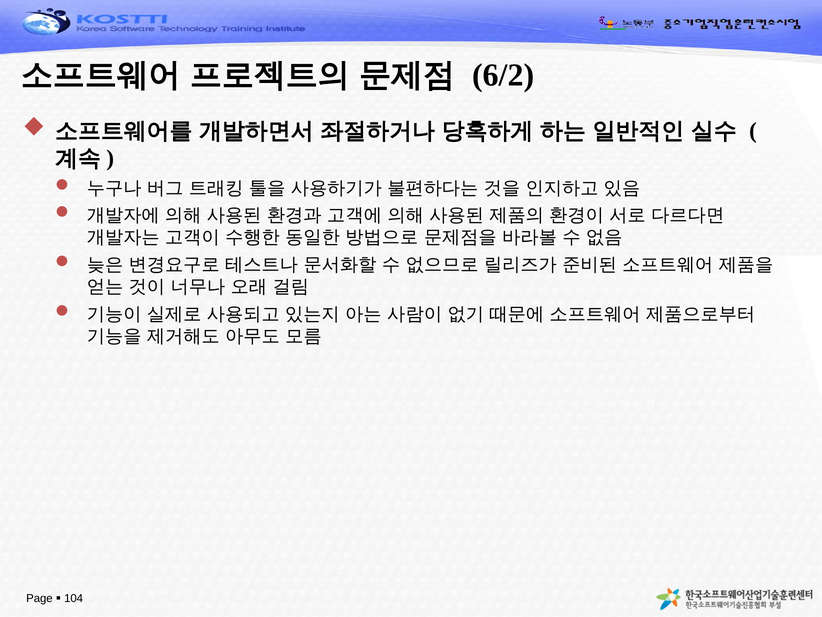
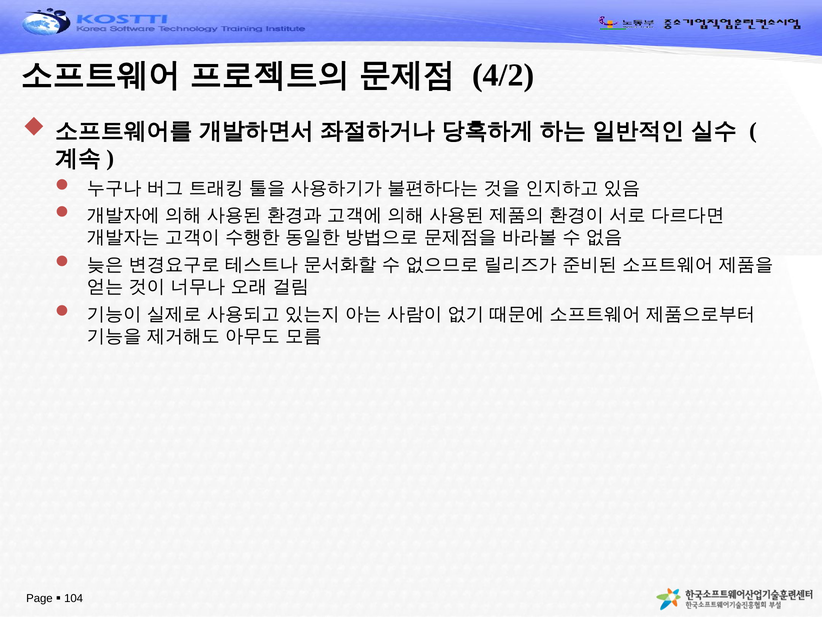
6/2: 6/2 -> 4/2
